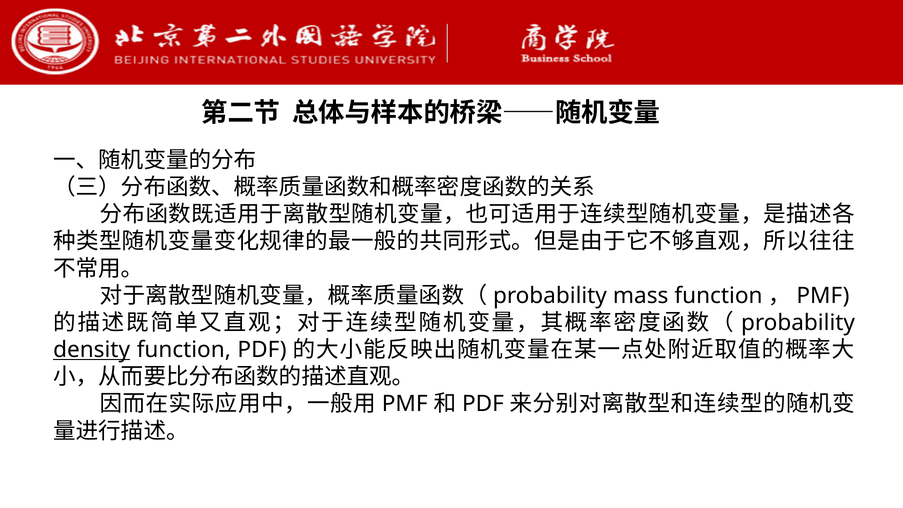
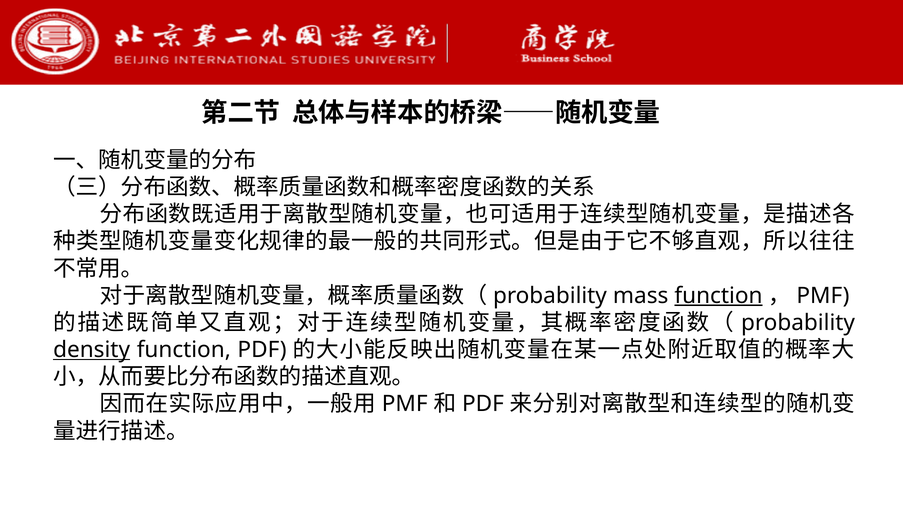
function at (718, 296) underline: none -> present
